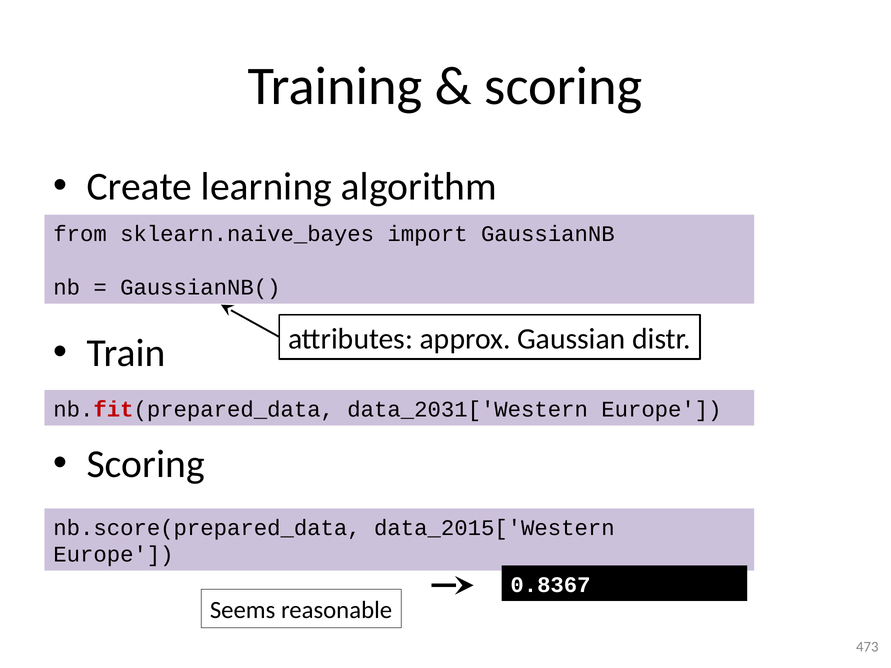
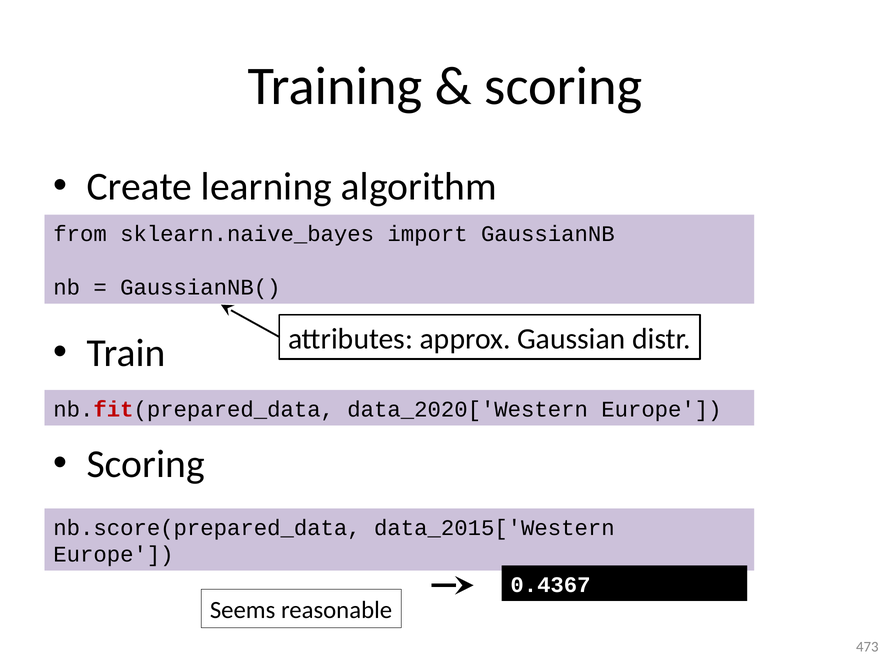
data_2031['Western: data_2031['Western -> data_2020['Western
0.8367: 0.8367 -> 0.4367
